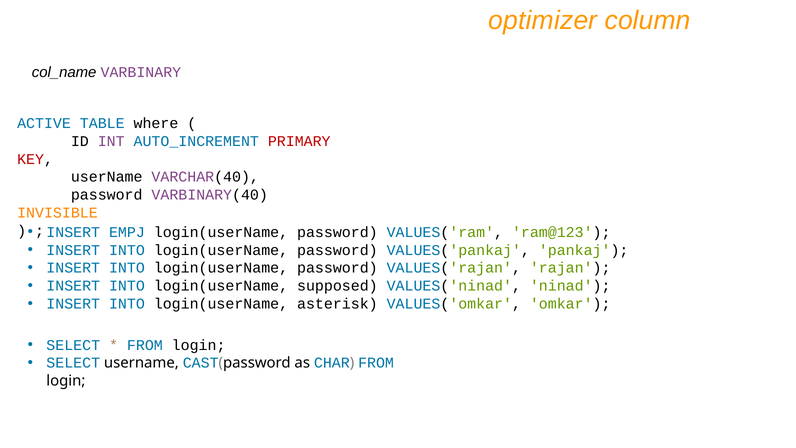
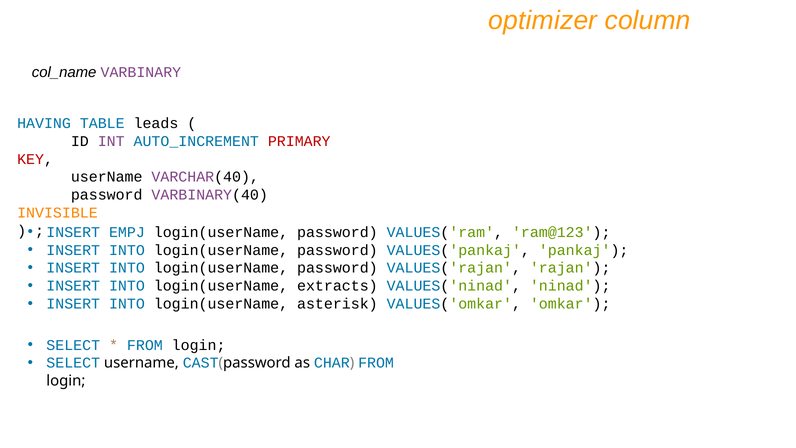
ACTIVE: ACTIVE -> HAVING
where: where -> leads
supposed: supposed -> extracts
